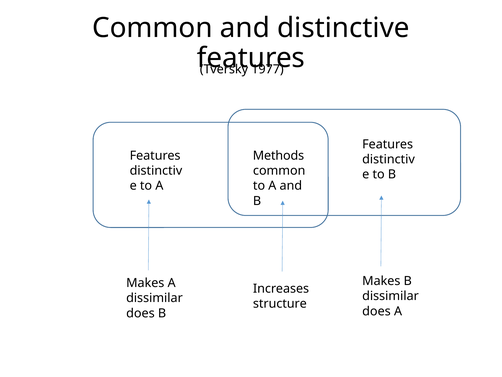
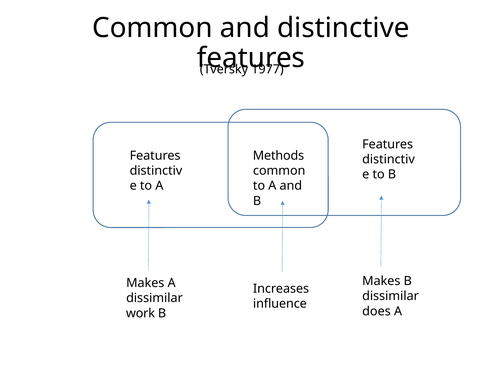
structure: structure -> influence
does at (140, 313): does -> work
